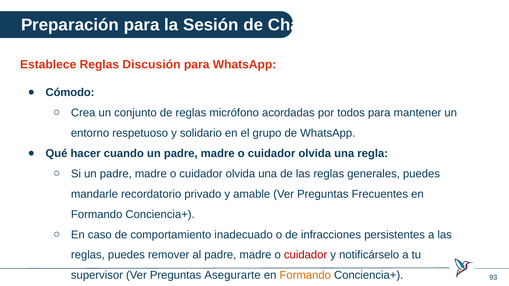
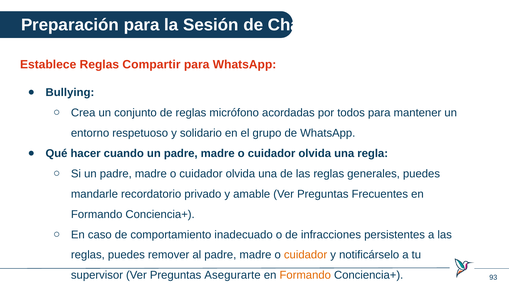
Discusión: Discusión -> Compartir
Cómodo: Cómodo -> Bullying
cuidador at (306, 255) colour: red -> orange
